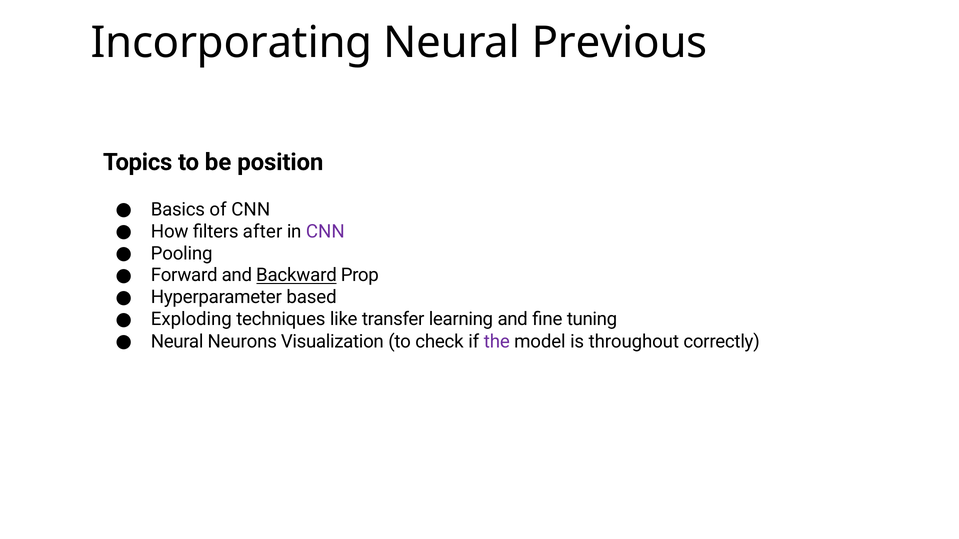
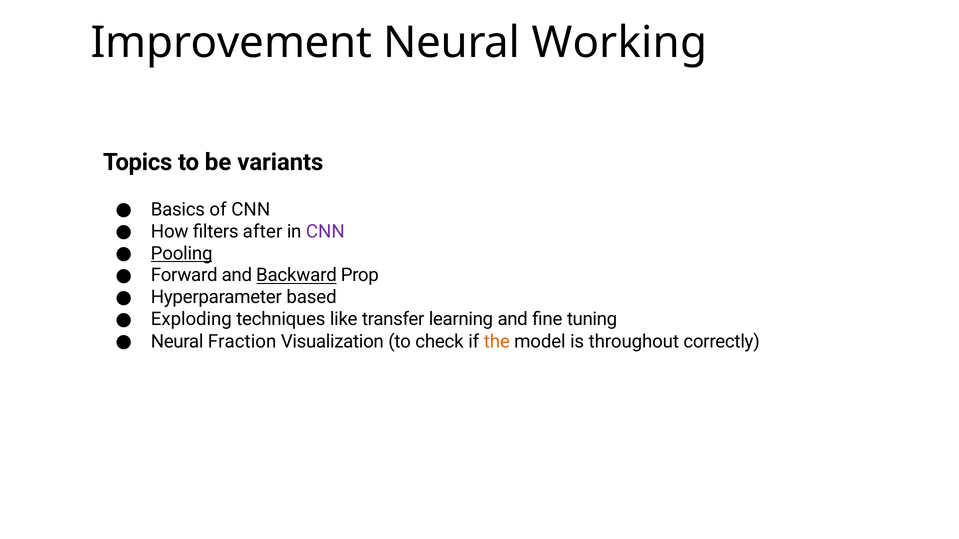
Incorporating: Incorporating -> Improvement
Previous: Previous -> Working
position: position -> variants
Pooling underline: none -> present
Neurons: Neurons -> Fraction
the colour: purple -> orange
